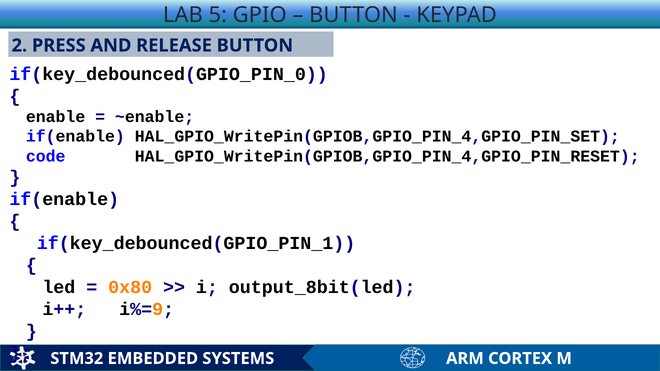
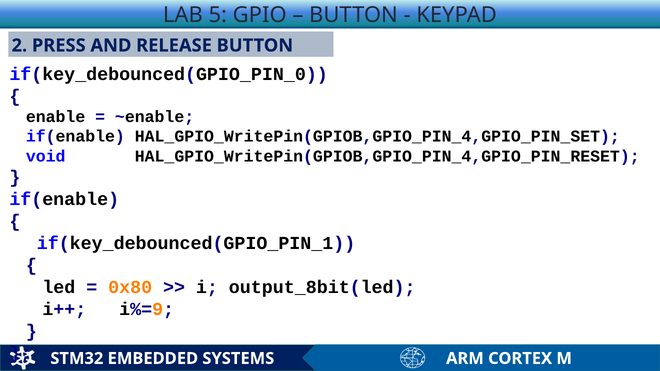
code: code -> void
